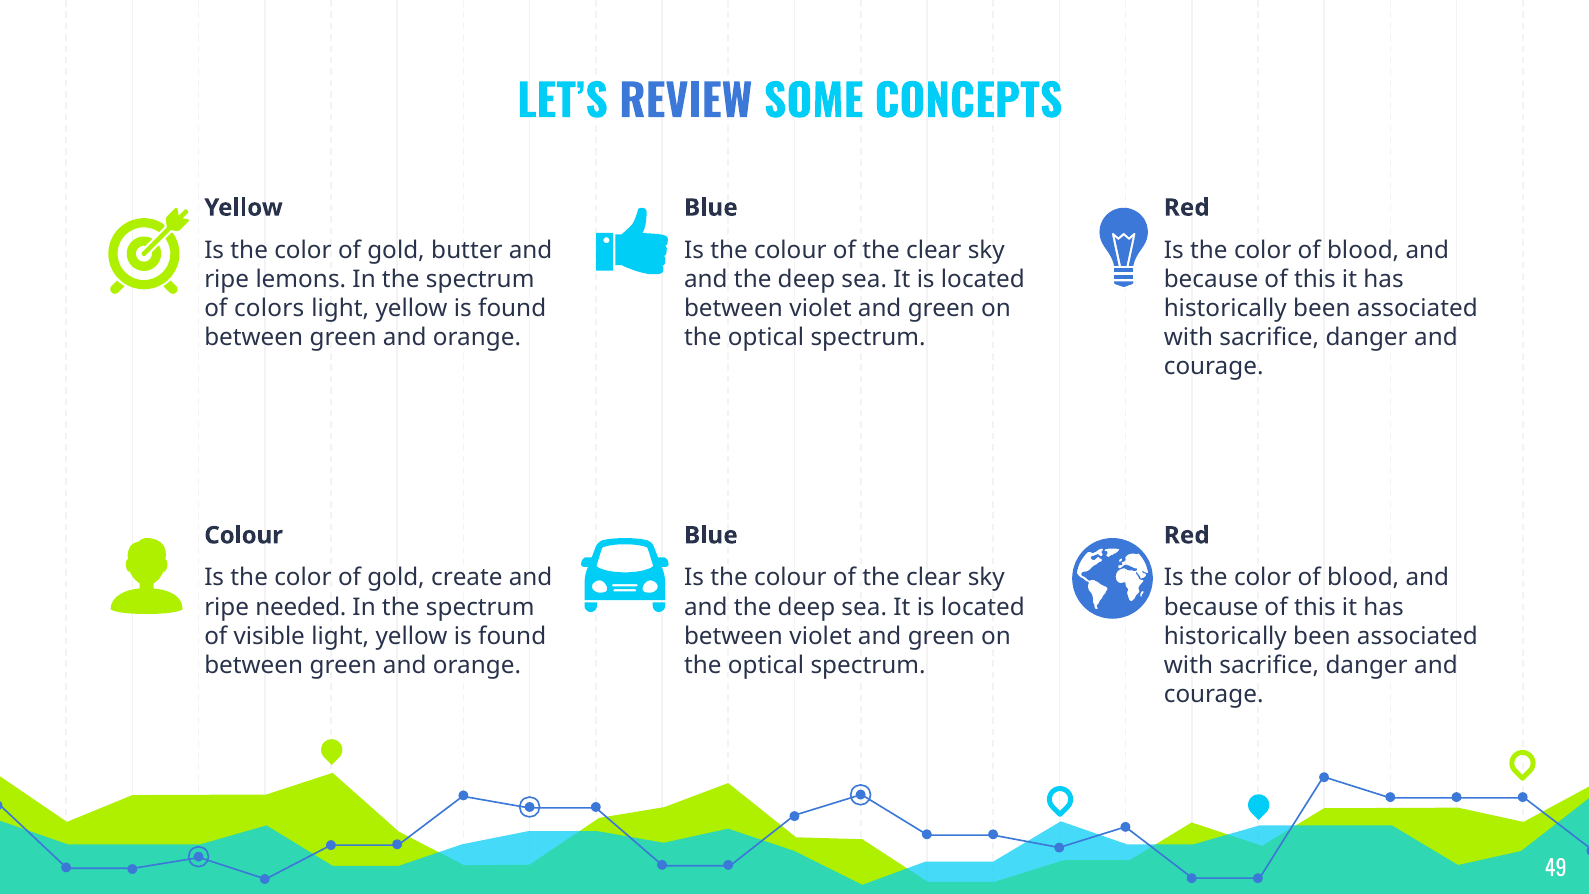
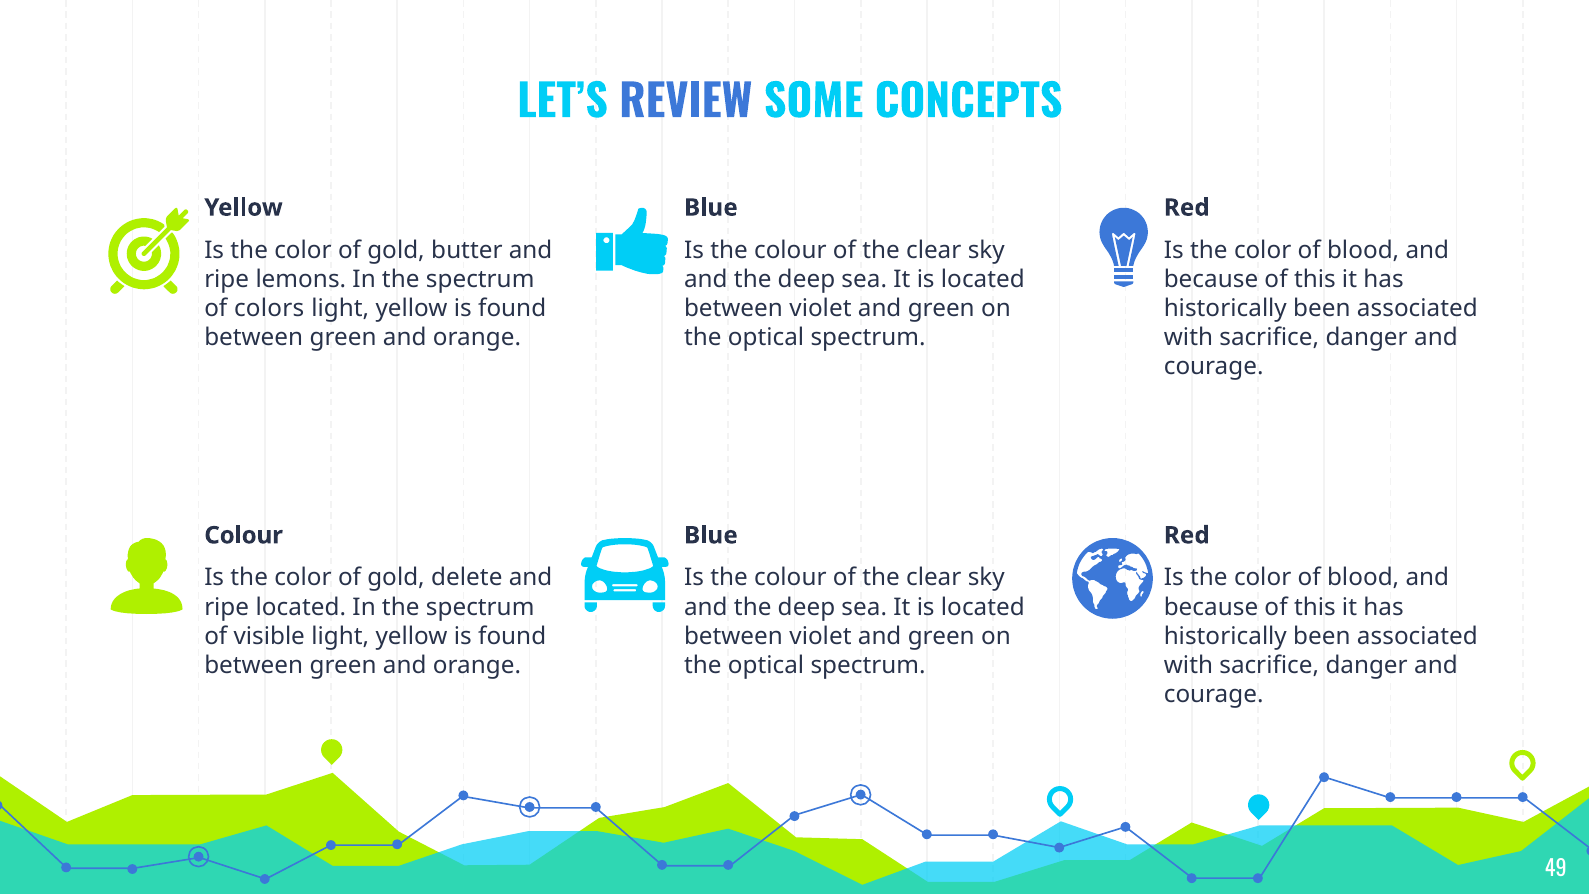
create: create -> delete
ripe needed: needed -> located
